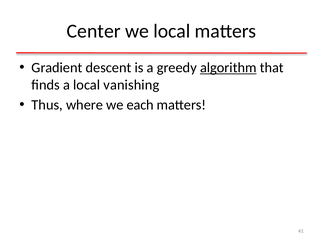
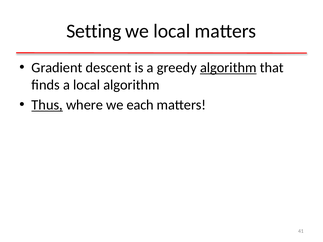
Center: Center -> Setting
local vanishing: vanishing -> algorithm
Thus underline: none -> present
